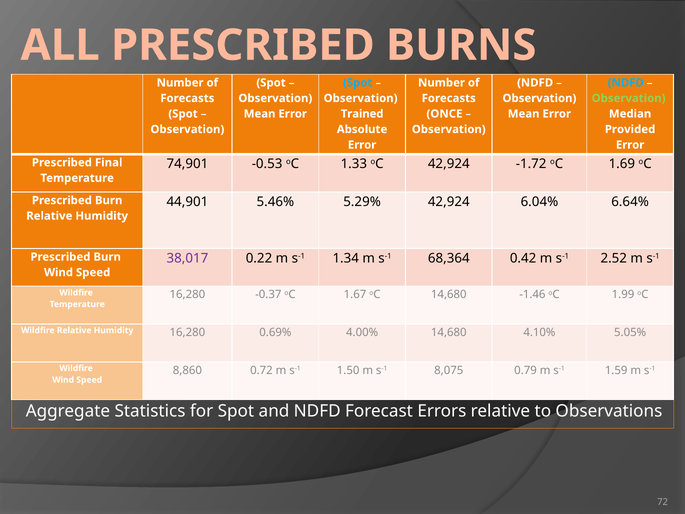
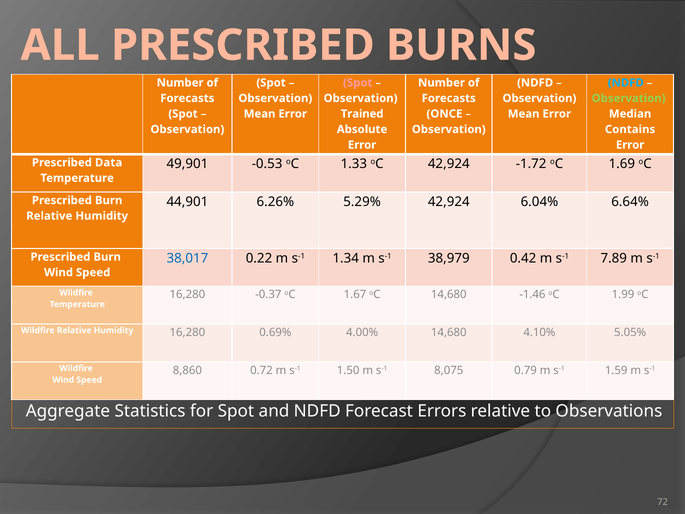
Spot at (358, 83) colour: light blue -> pink
Provided: Provided -> Contains
74,901: 74,901 -> 49,901
Final: Final -> Data
5.46%: 5.46% -> 6.26%
38,017 colour: purple -> blue
68,364: 68,364 -> 38,979
2.52: 2.52 -> 7.89
